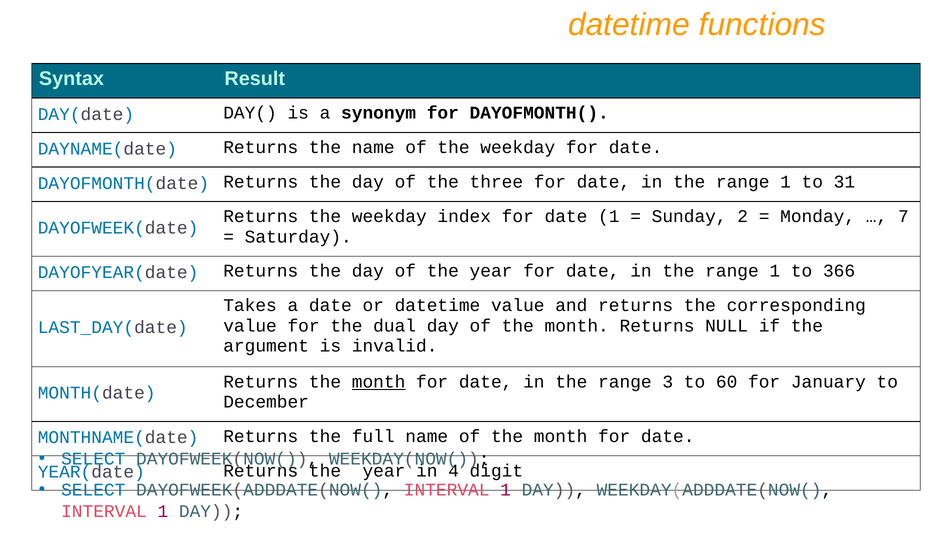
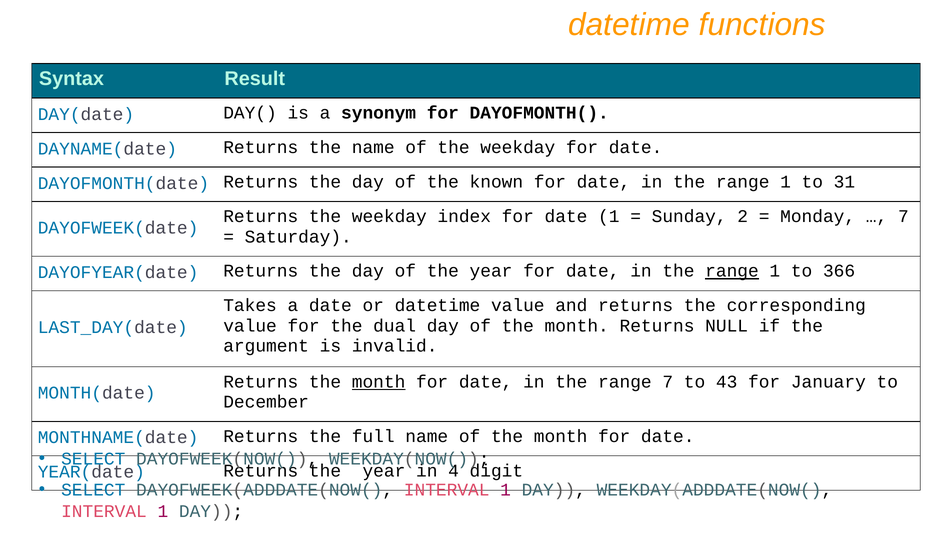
three: three -> known
range at (732, 271) underline: none -> present
range 3: 3 -> 7
60: 60 -> 43
